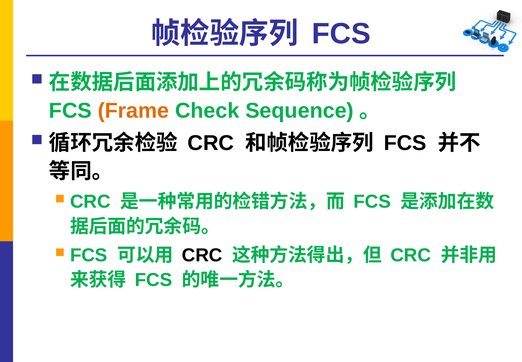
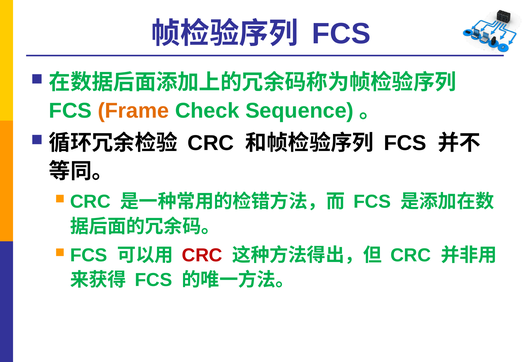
CRC at (202, 255) colour: black -> red
